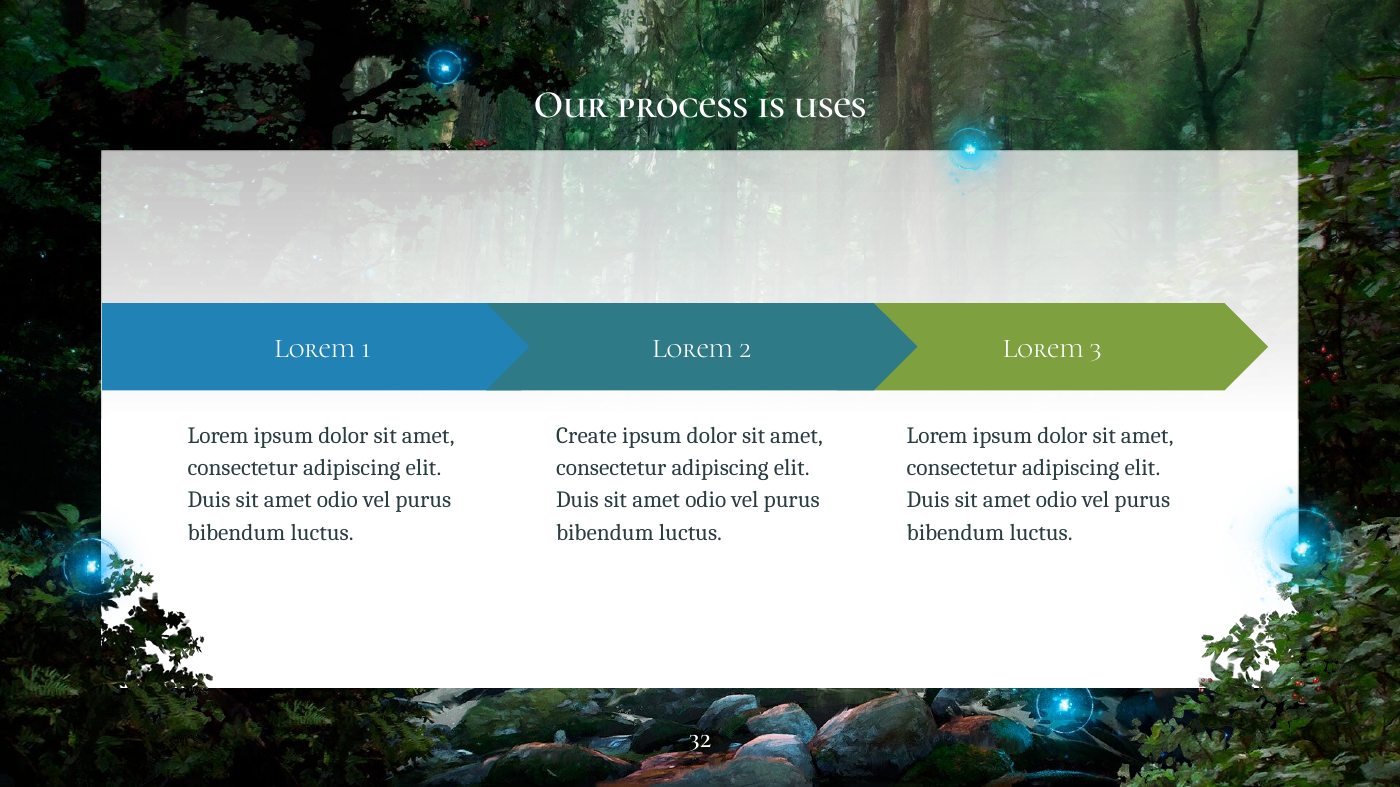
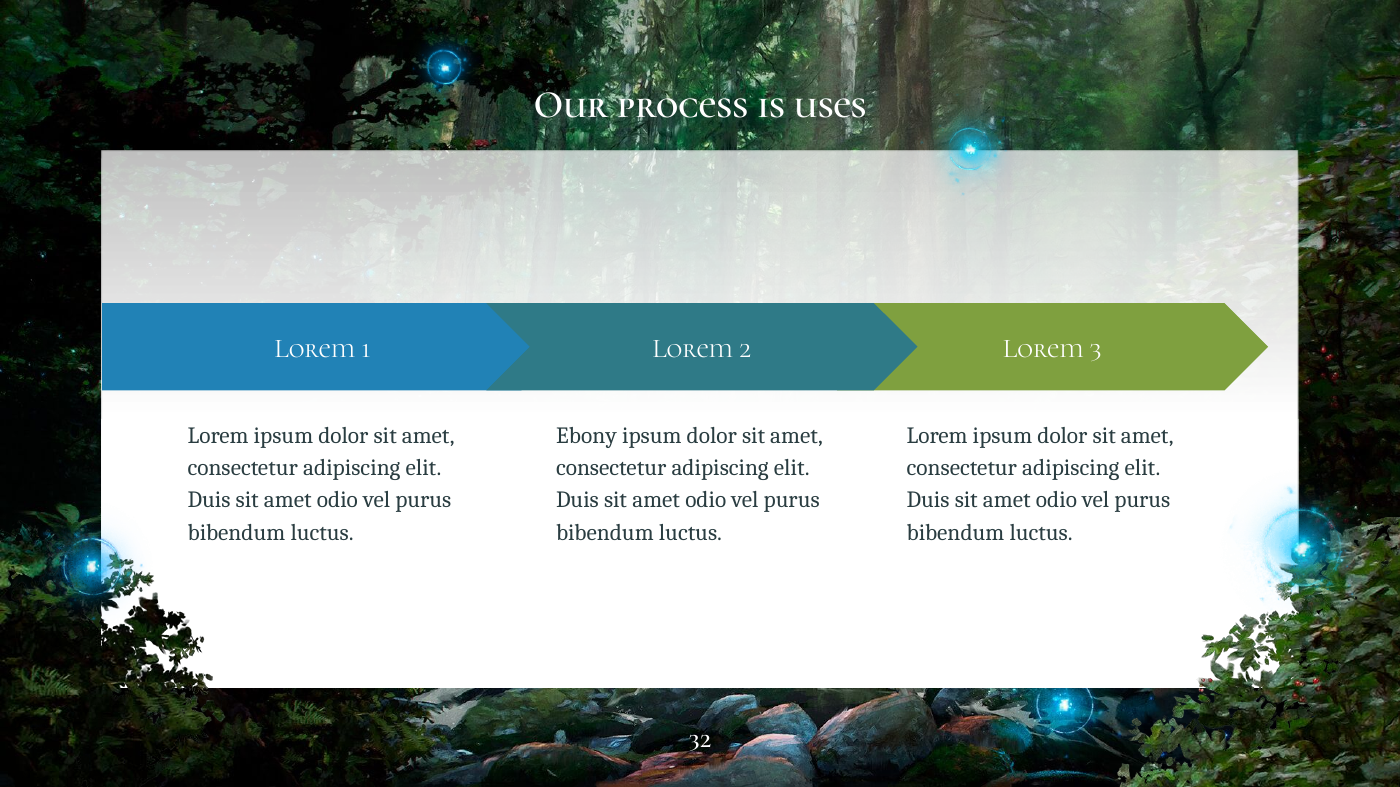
Create: Create -> Ebony
